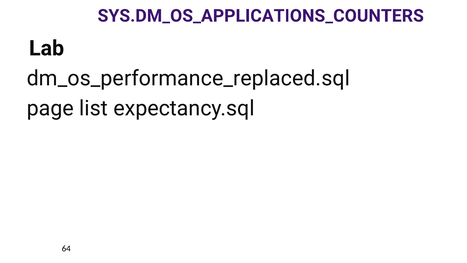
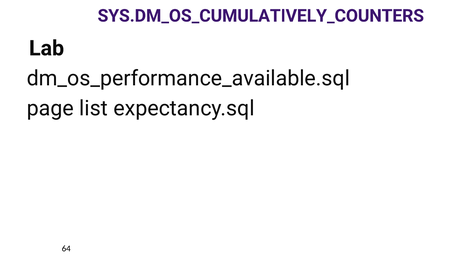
SYS.DM_OS_APPLICATIONS_COUNTERS: SYS.DM_OS_APPLICATIONS_COUNTERS -> SYS.DM_OS_CUMULATIVELY_COUNTERS
dm_os_performance_replaced.sql: dm_os_performance_replaced.sql -> dm_os_performance_available.sql
